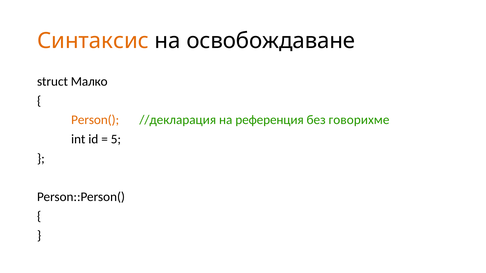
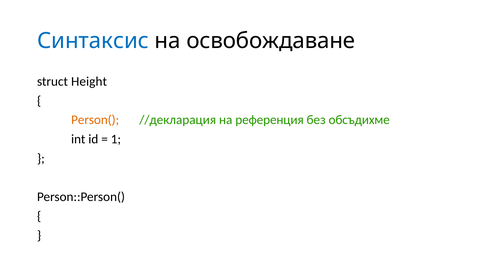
Синтаксис colour: orange -> blue
Малко: Малко -> Height
говорихме: говорихме -> обсъдихме
5: 5 -> 1
